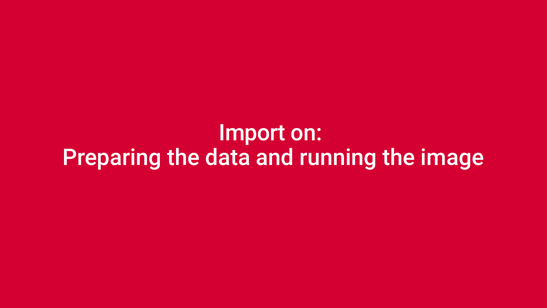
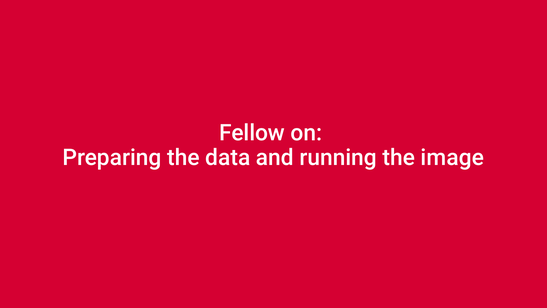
Import: Import -> Fellow
